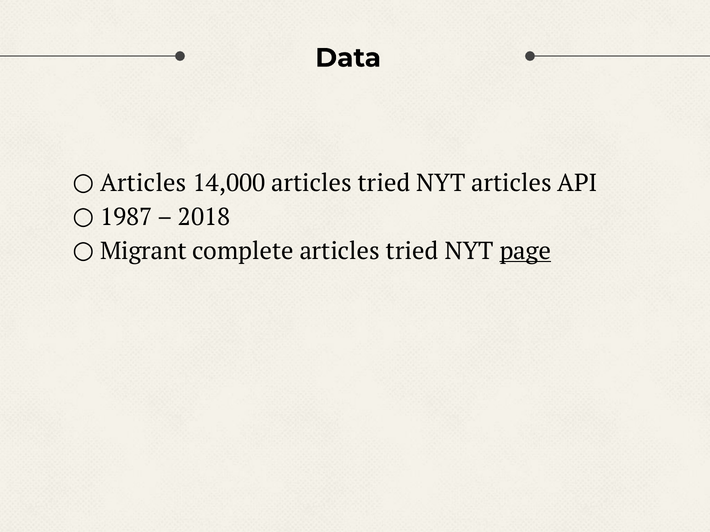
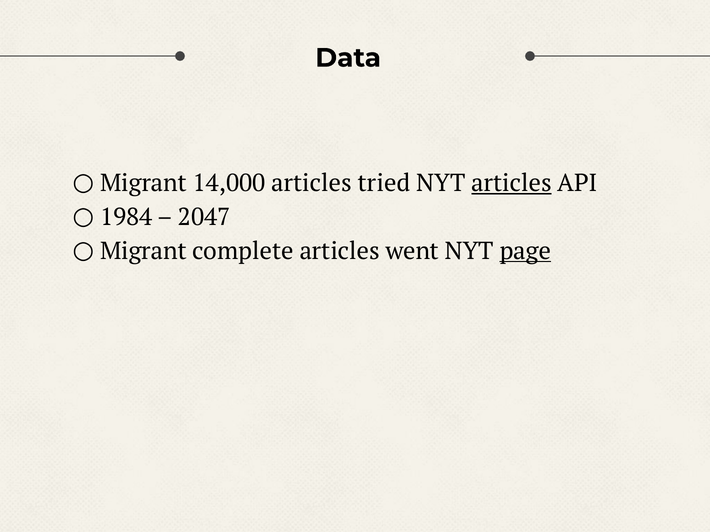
Articles at (143, 183): Articles -> Migrant
articles at (512, 183) underline: none -> present
1987: 1987 -> 1984
2018: 2018 -> 2047
complete articles tried: tried -> went
